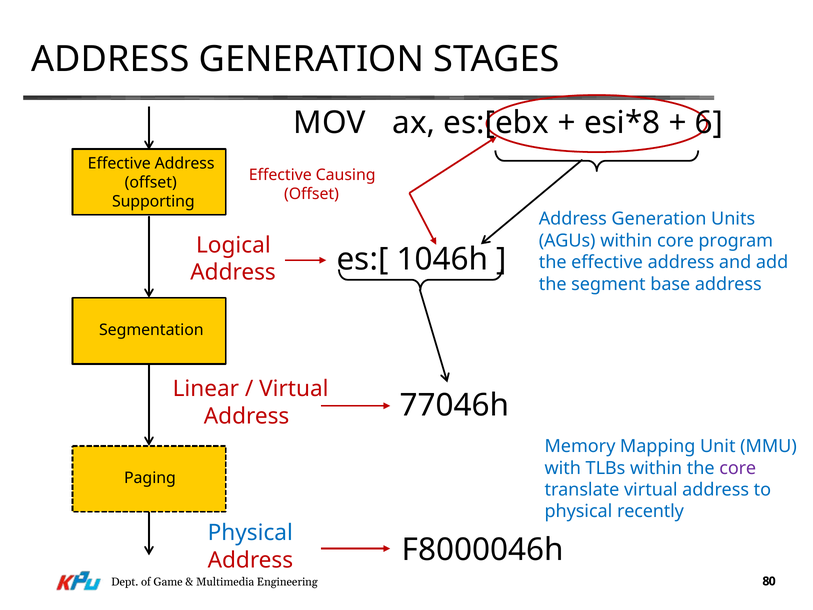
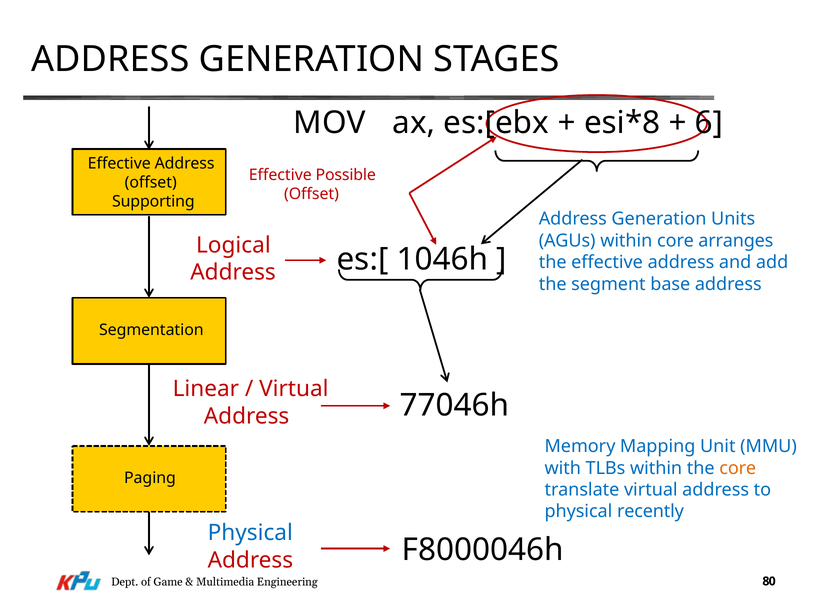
Causing: Causing -> Possible
program: program -> arranges
core at (738, 468) colour: purple -> orange
